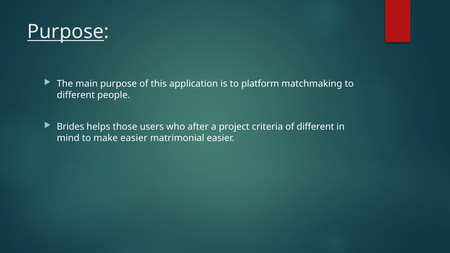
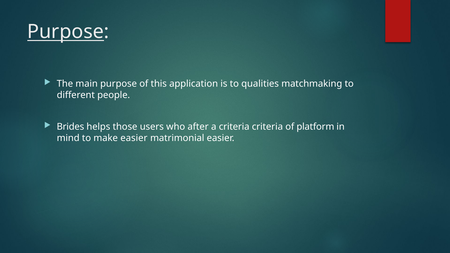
platform: platform -> qualities
a project: project -> criteria
of different: different -> platform
